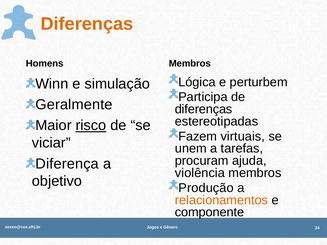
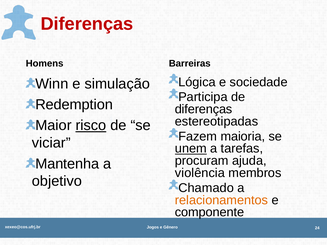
Diferenças at (87, 24) colour: orange -> red
Membros at (190, 63): Membros -> Barreiras
perturbem: perturbem -> sociedade
Geralmente: Geralmente -> Redemption
virtuais: virtuais -> maioria
unem underline: none -> present
Diferença: Diferença -> Mantenha
Produção: Produção -> Chamado
